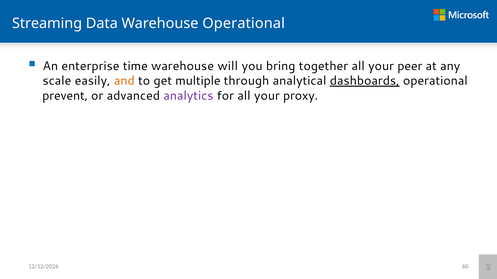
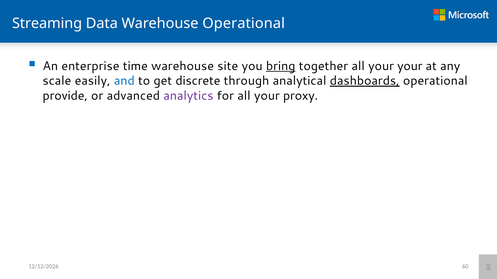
will: will -> site
bring underline: none -> present
your peer: peer -> your
and colour: orange -> blue
multiple: multiple -> discrete
prevent: prevent -> provide
